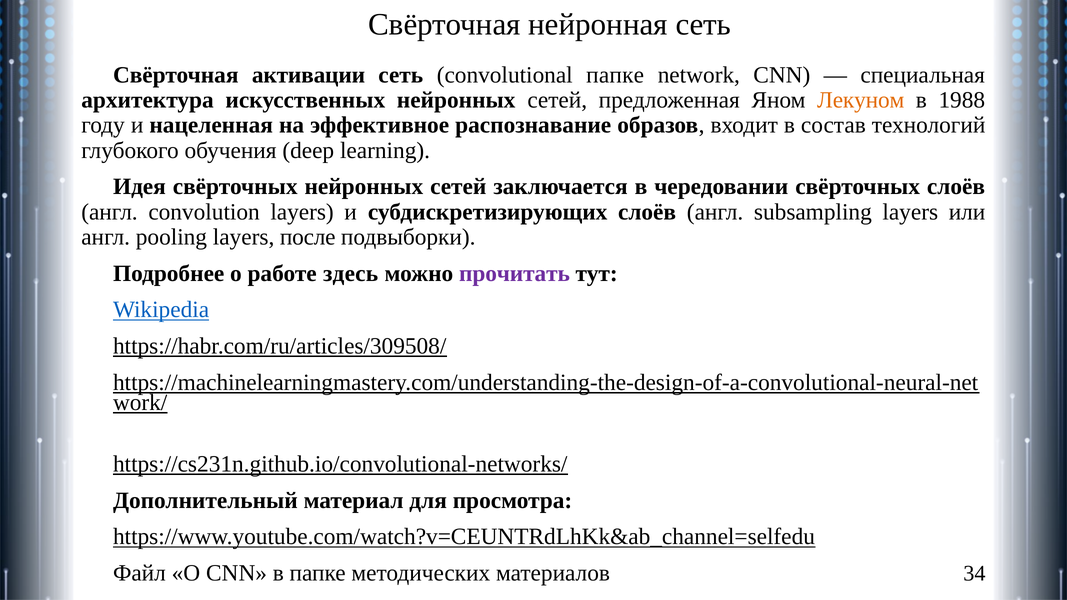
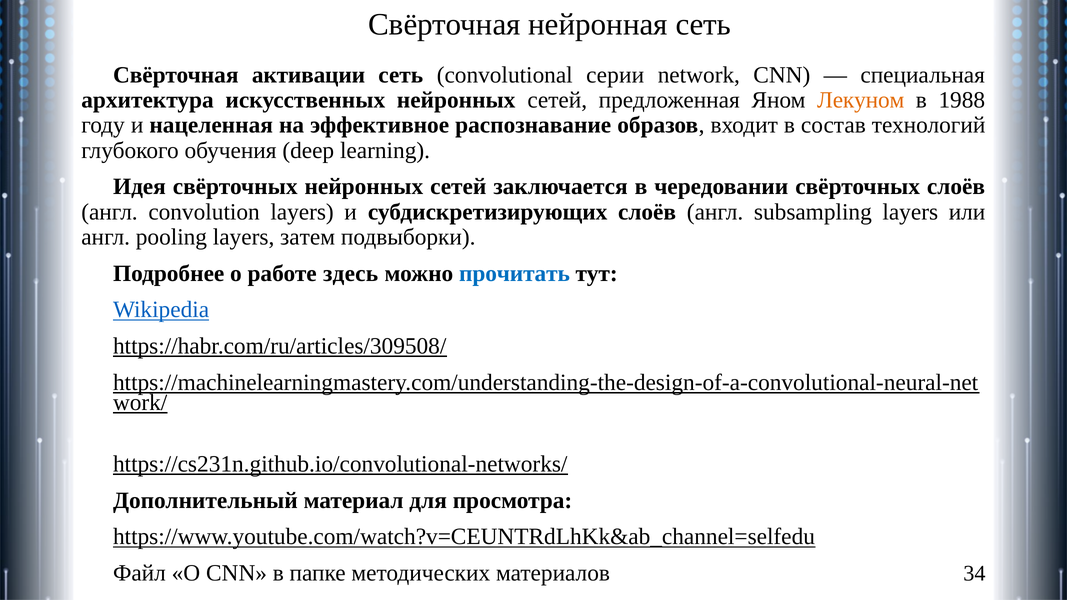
convolutional папке: папке -> серии
после: после -> затем
прочитать colour: purple -> blue
